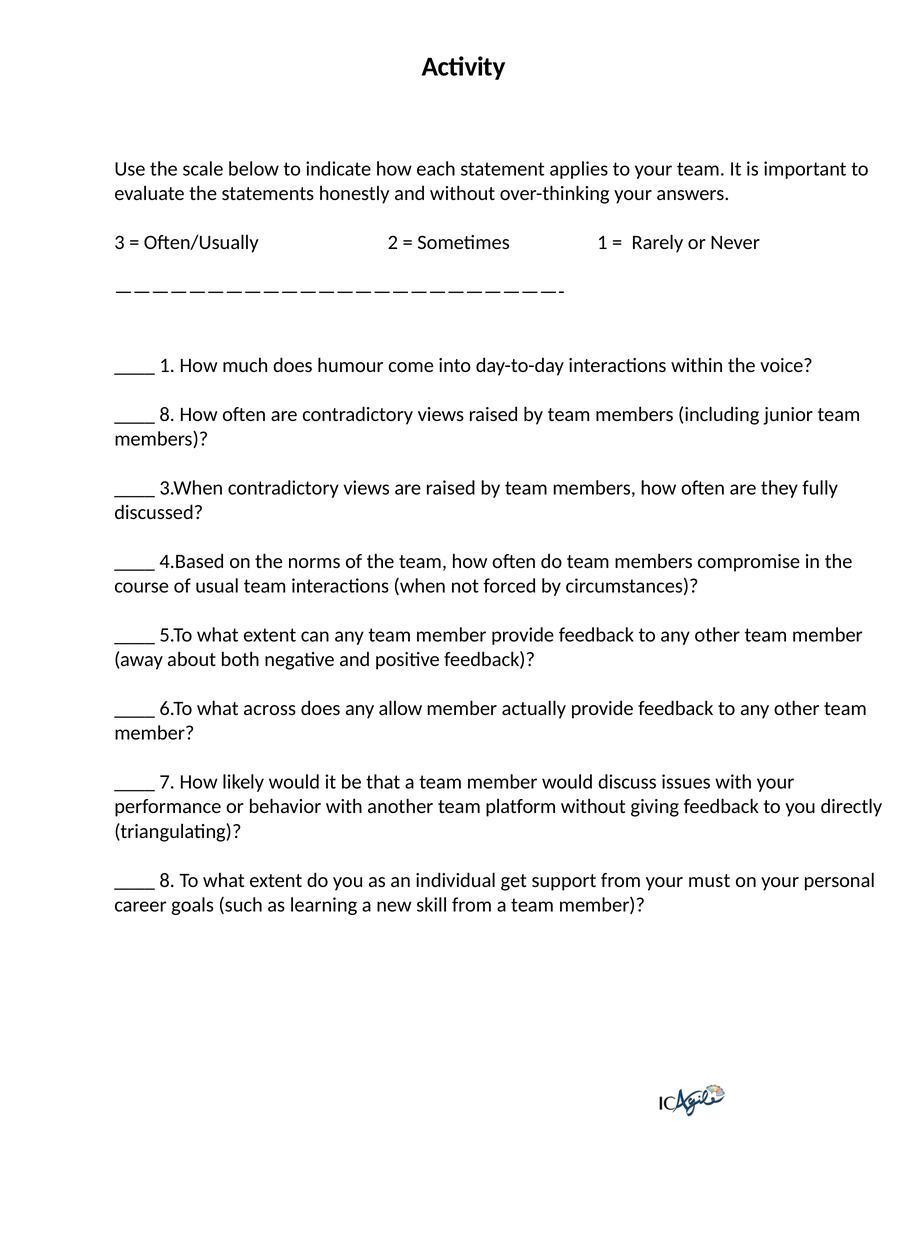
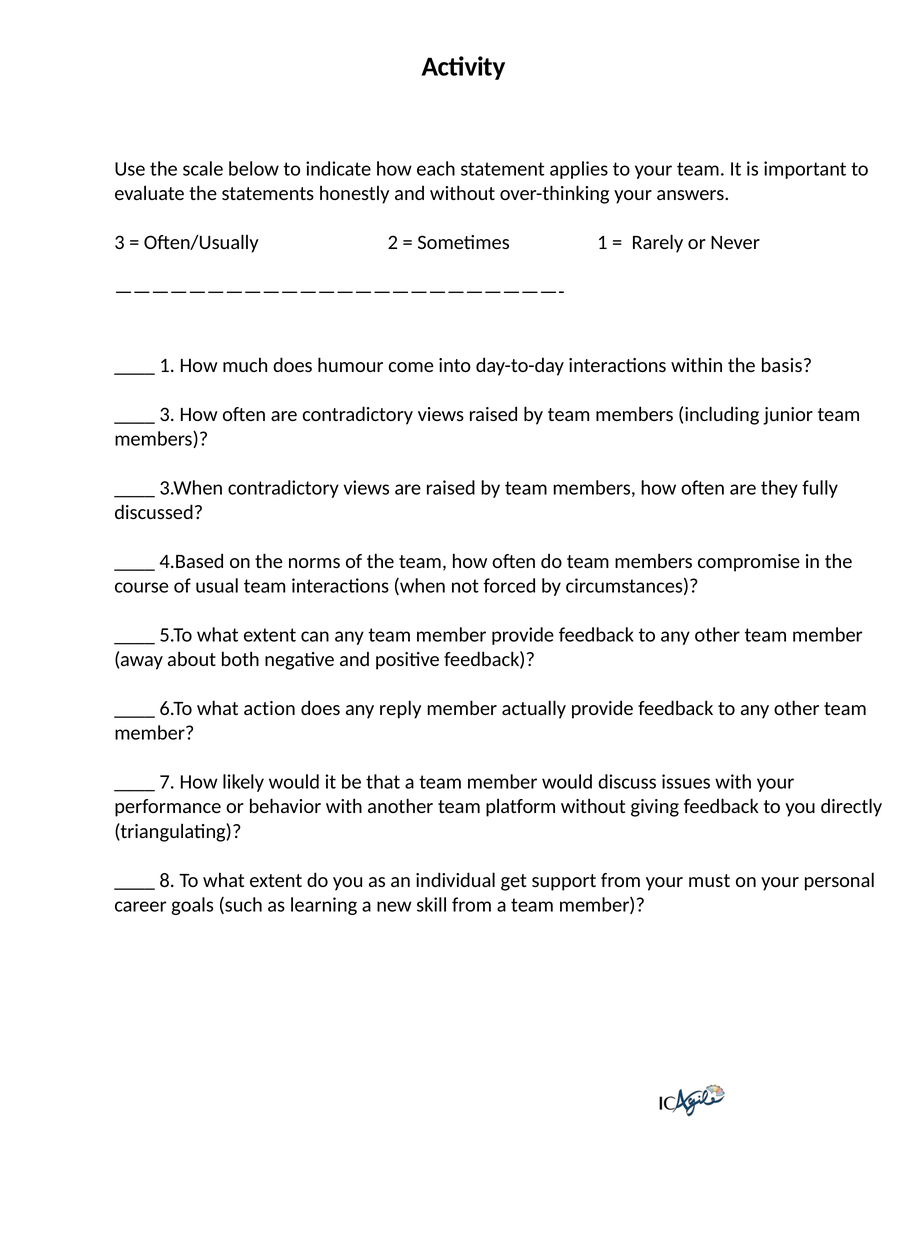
voice: voice -> basis
8 at (167, 415): 8 -> 3
across: across -> action
allow: allow -> reply
